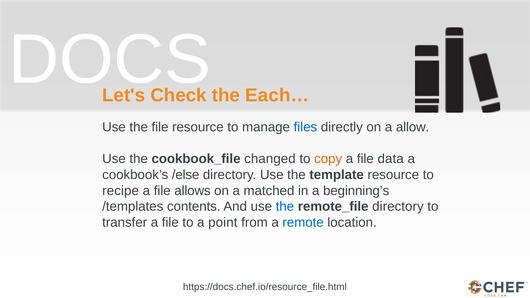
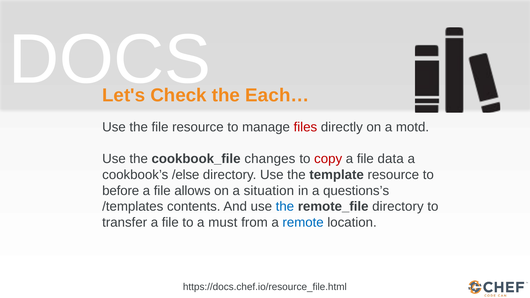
files colour: blue -> red
allow: allow -> motd
changed: changed -> changes
copy colour: orange -> red
recipe: recipe -> before
matched: matched -> situation
beginning’s: beginning’s -> questions’s
point: point -> must
